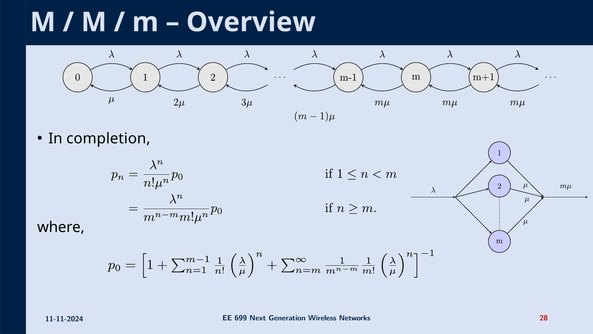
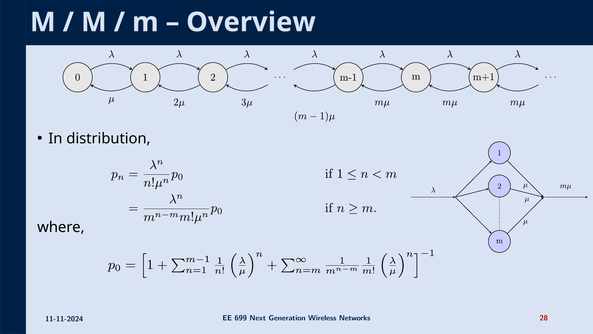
completion: completion -> distribution
